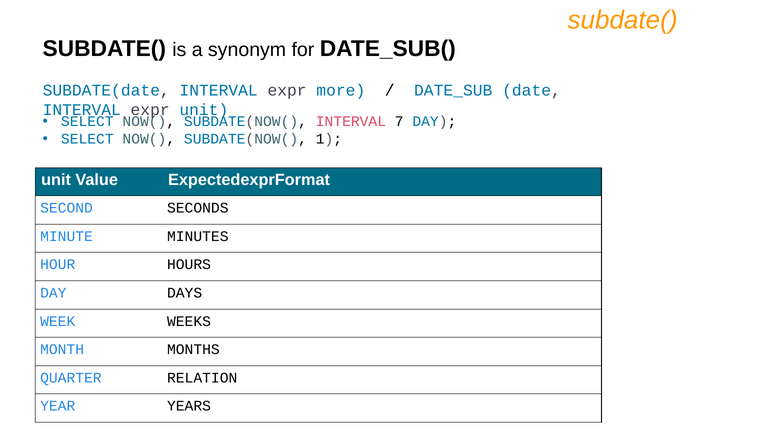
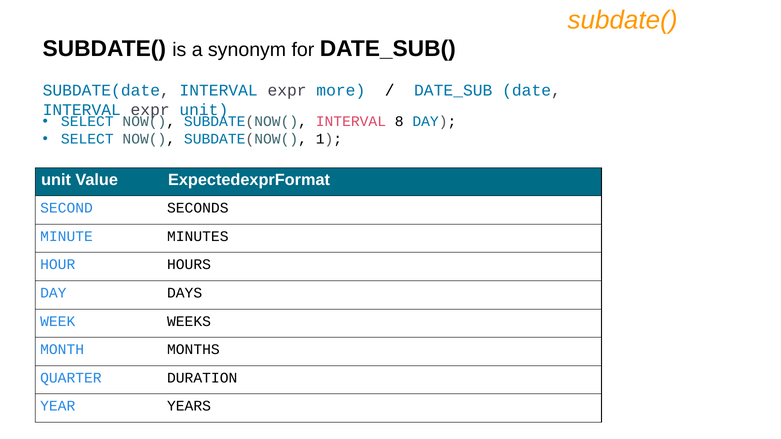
7: 7 -> 8
RELATION: RELATION -> DURATION
